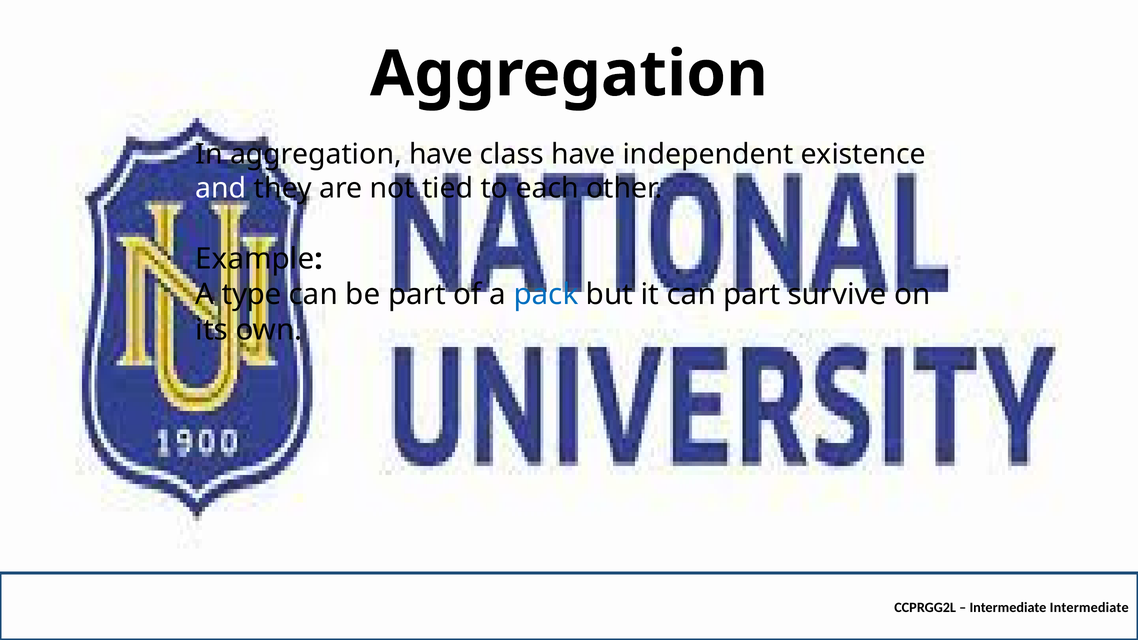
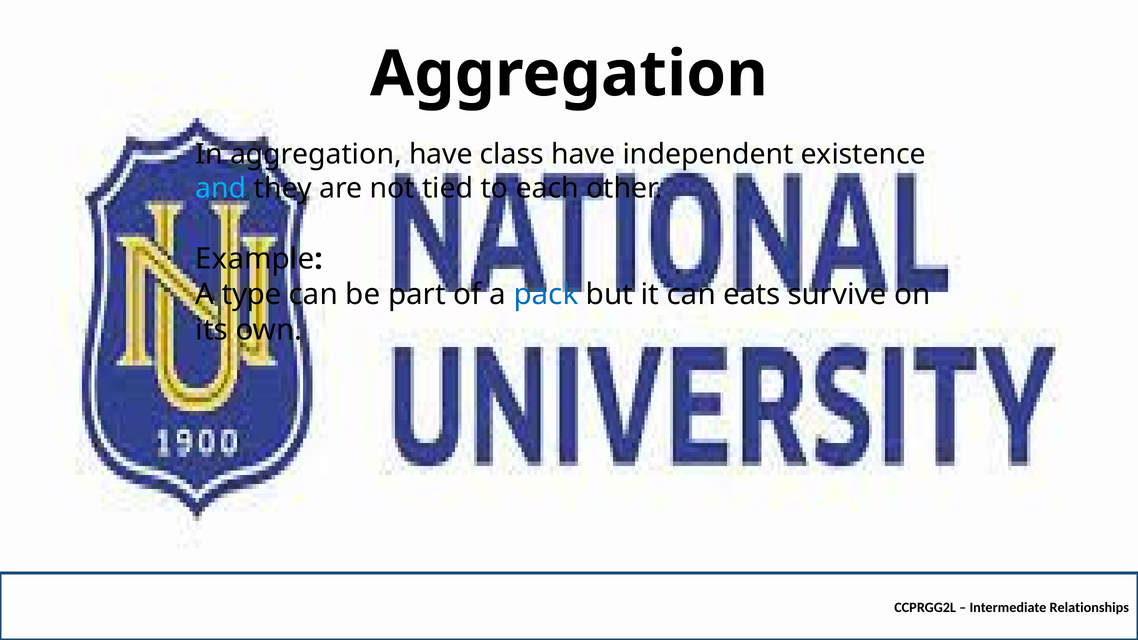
and colour: white -> light blue
can part: part -> eats
Intermediate Intermediate: Intermediate -> Relationships
